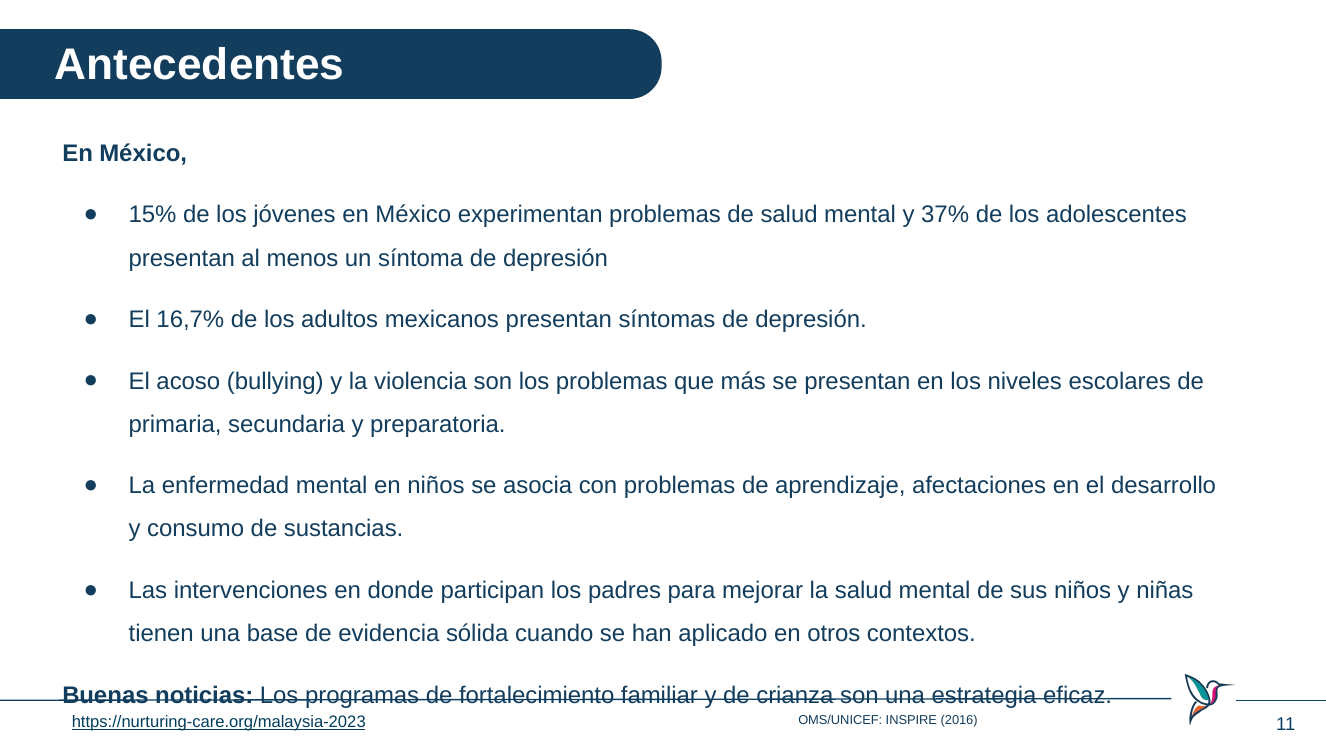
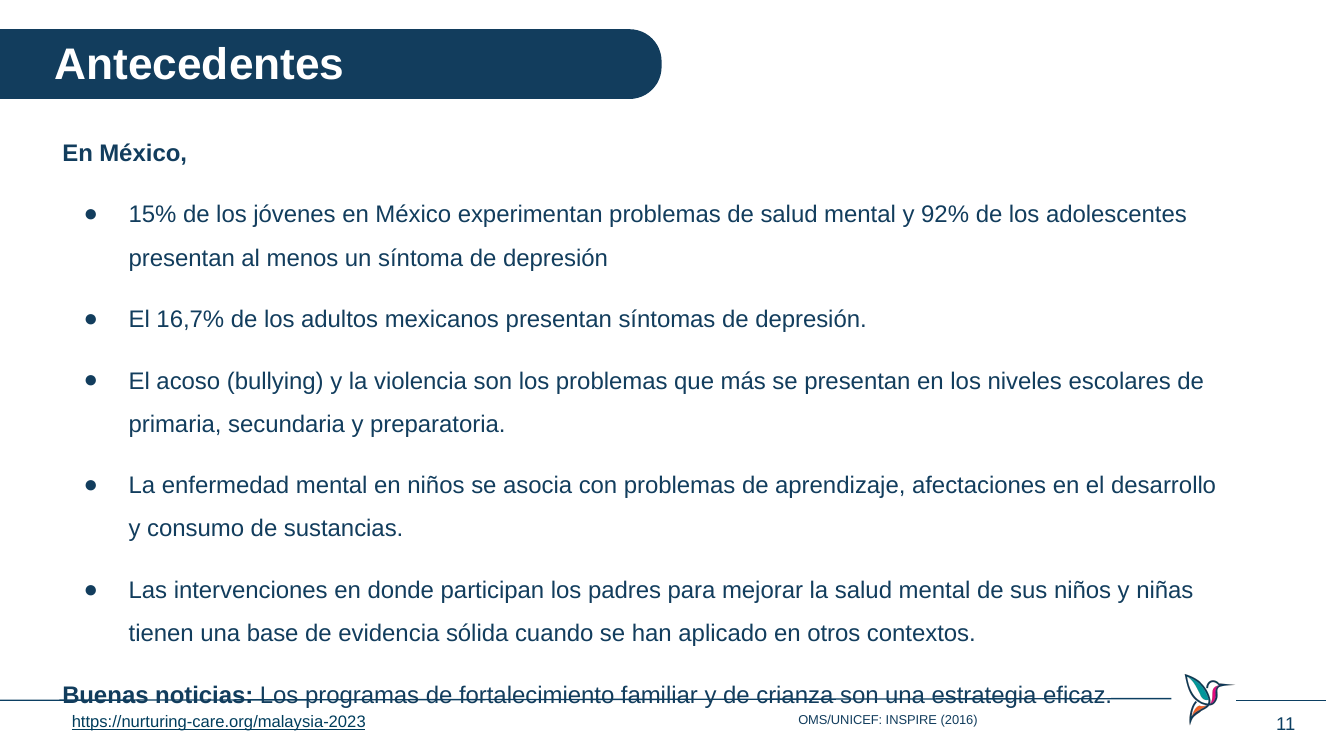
37%: 37% -> 92%
